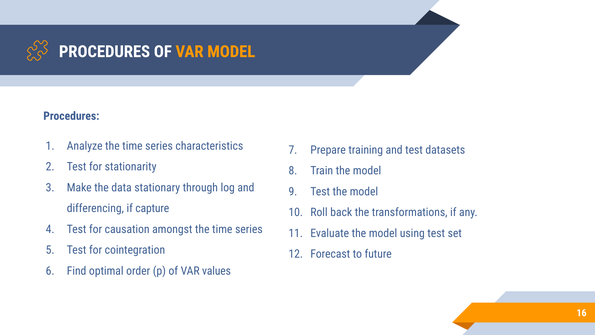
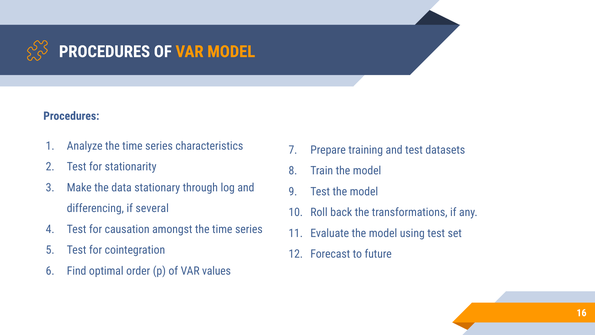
capture: capture -> several
